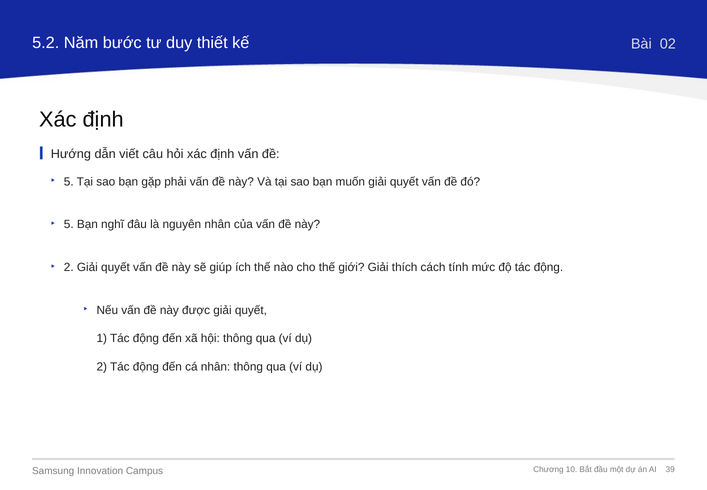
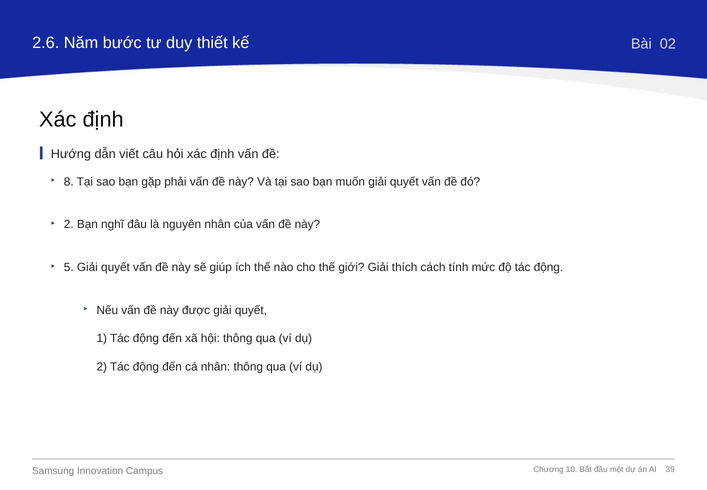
5.2: 5.2 -> 2.6
5 at (69, 181): 5 -> 8
5 at (69, 224): 5 -> 2
2 at (69, 267): 2 -> 5
